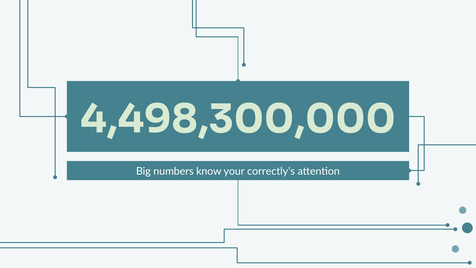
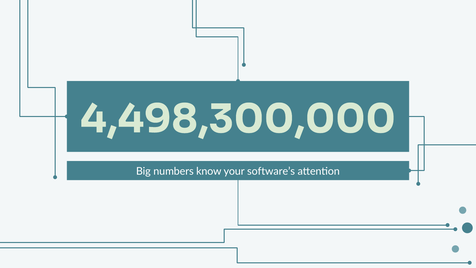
correctly’s: correctly’s -> software’s
